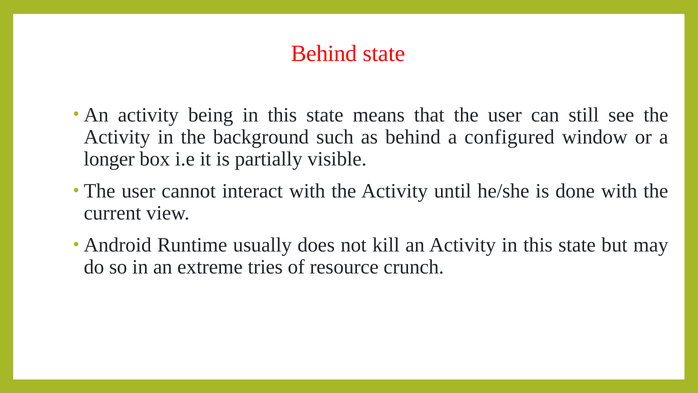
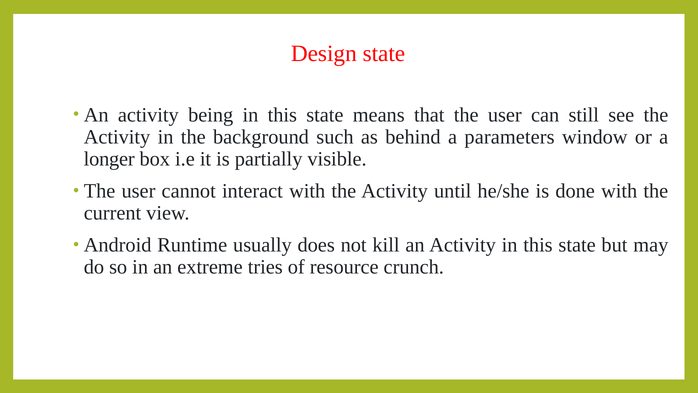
Behind at (324, 54): Behind -> Design
configured: configured -> parameters
